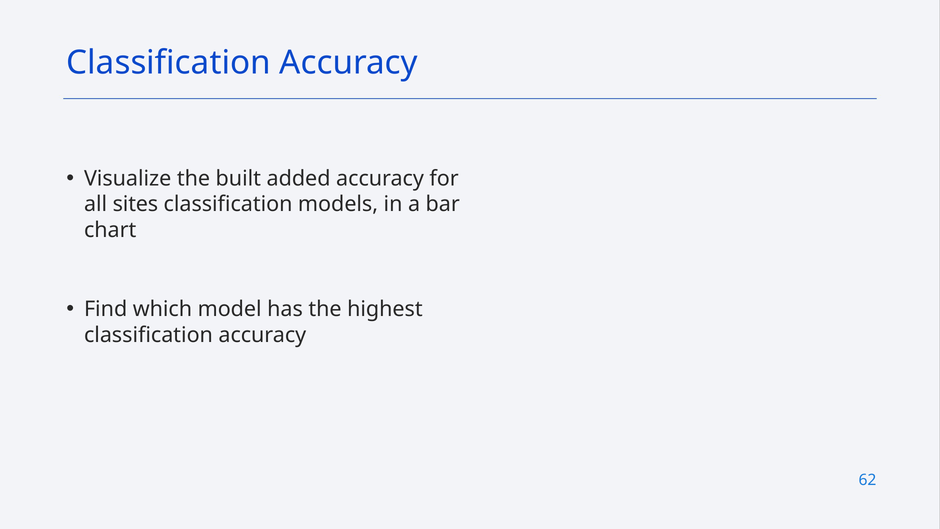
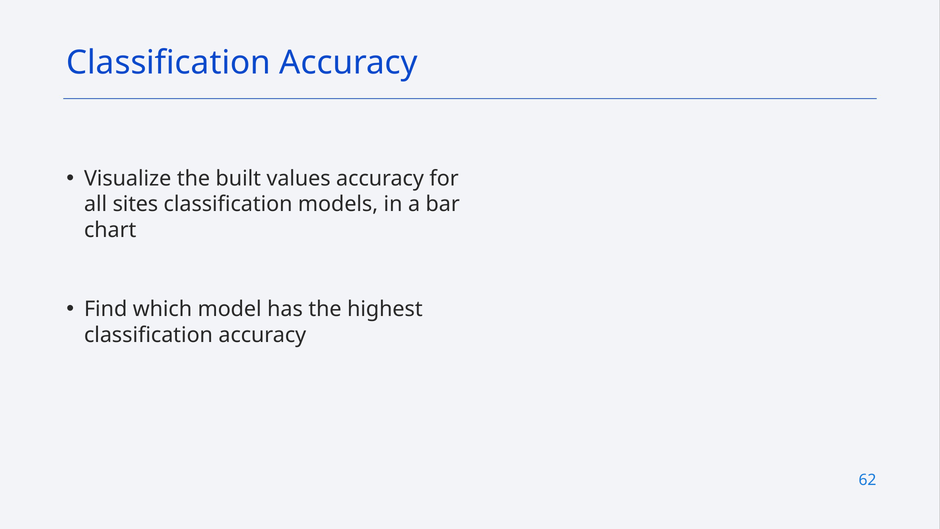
added: added -> values
